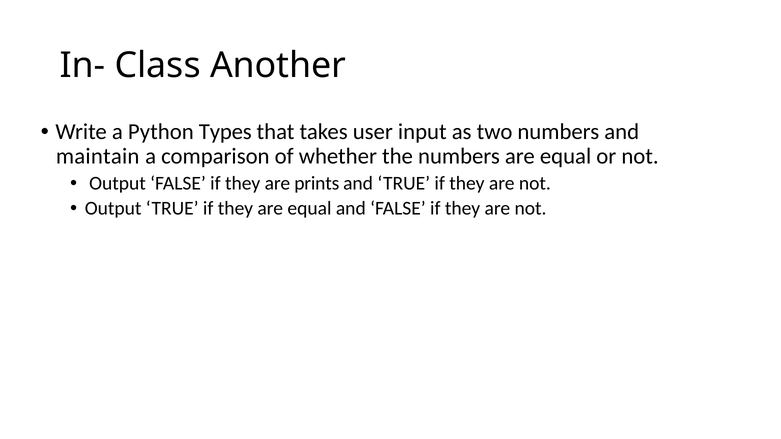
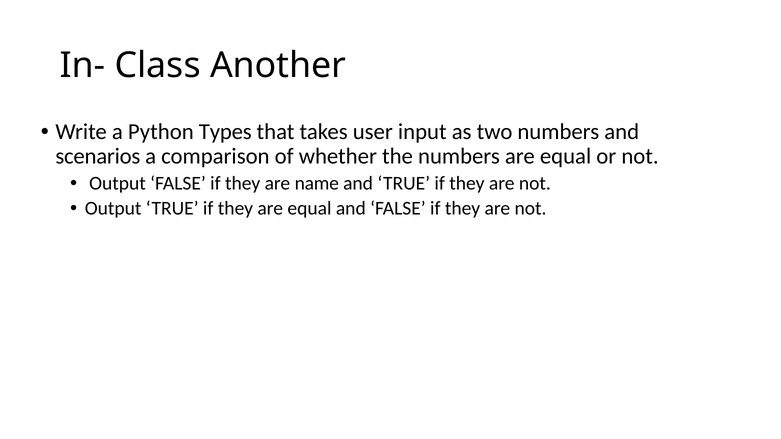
maintain: maintain -> scenarios
prints: prints -> name
